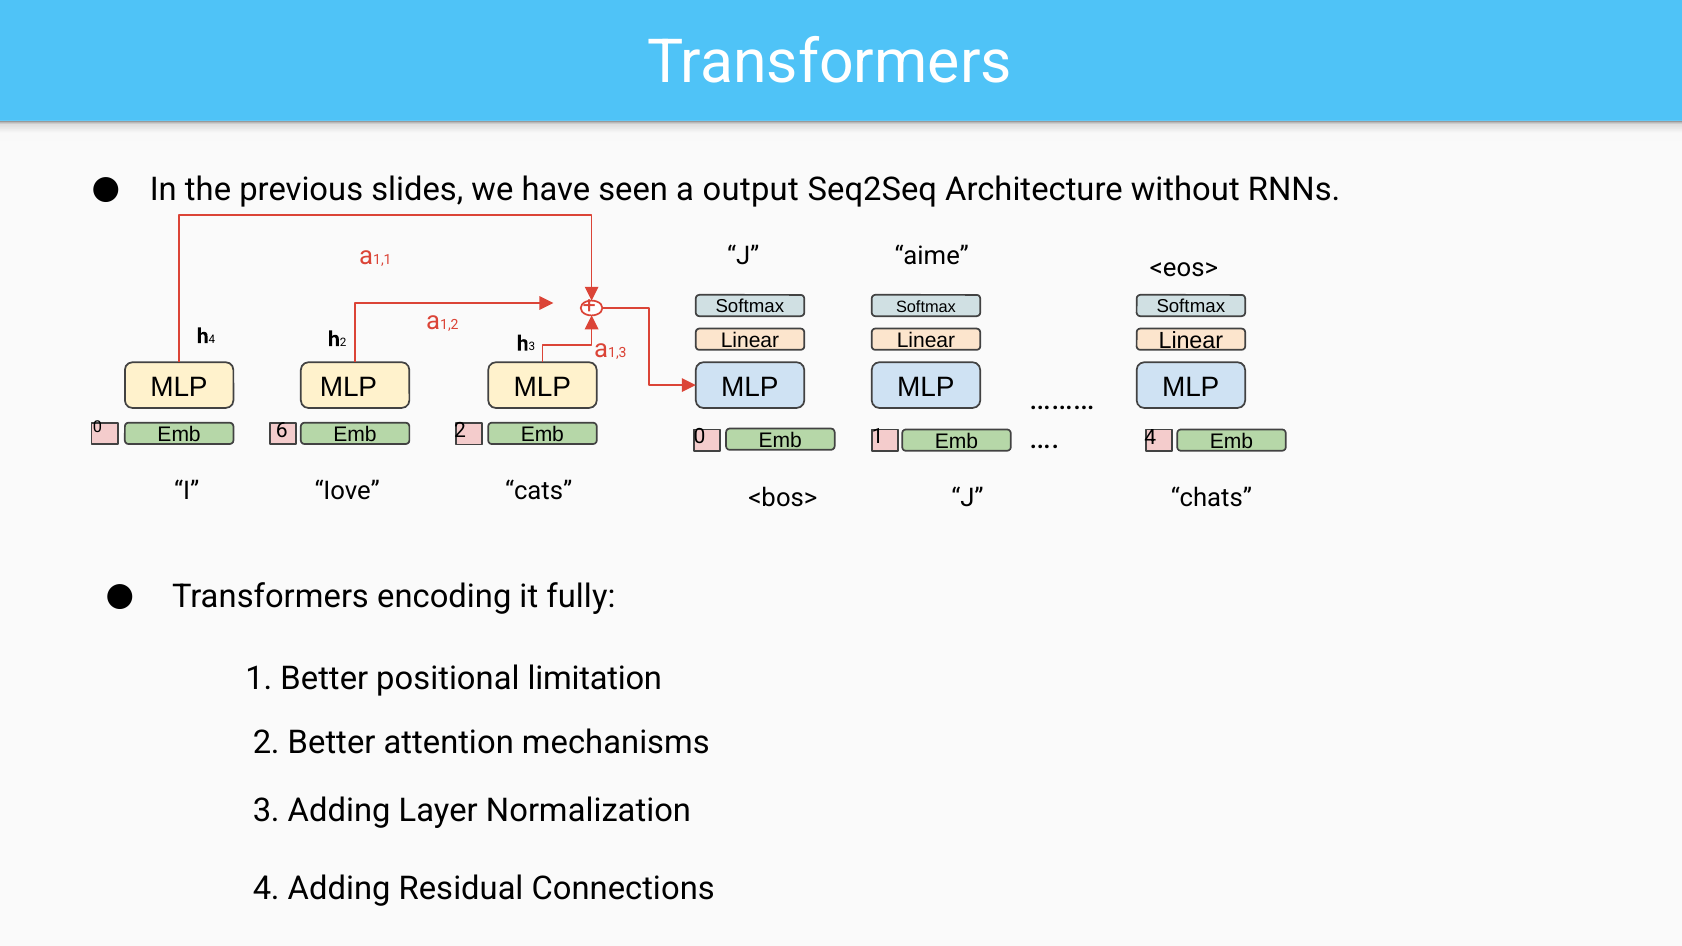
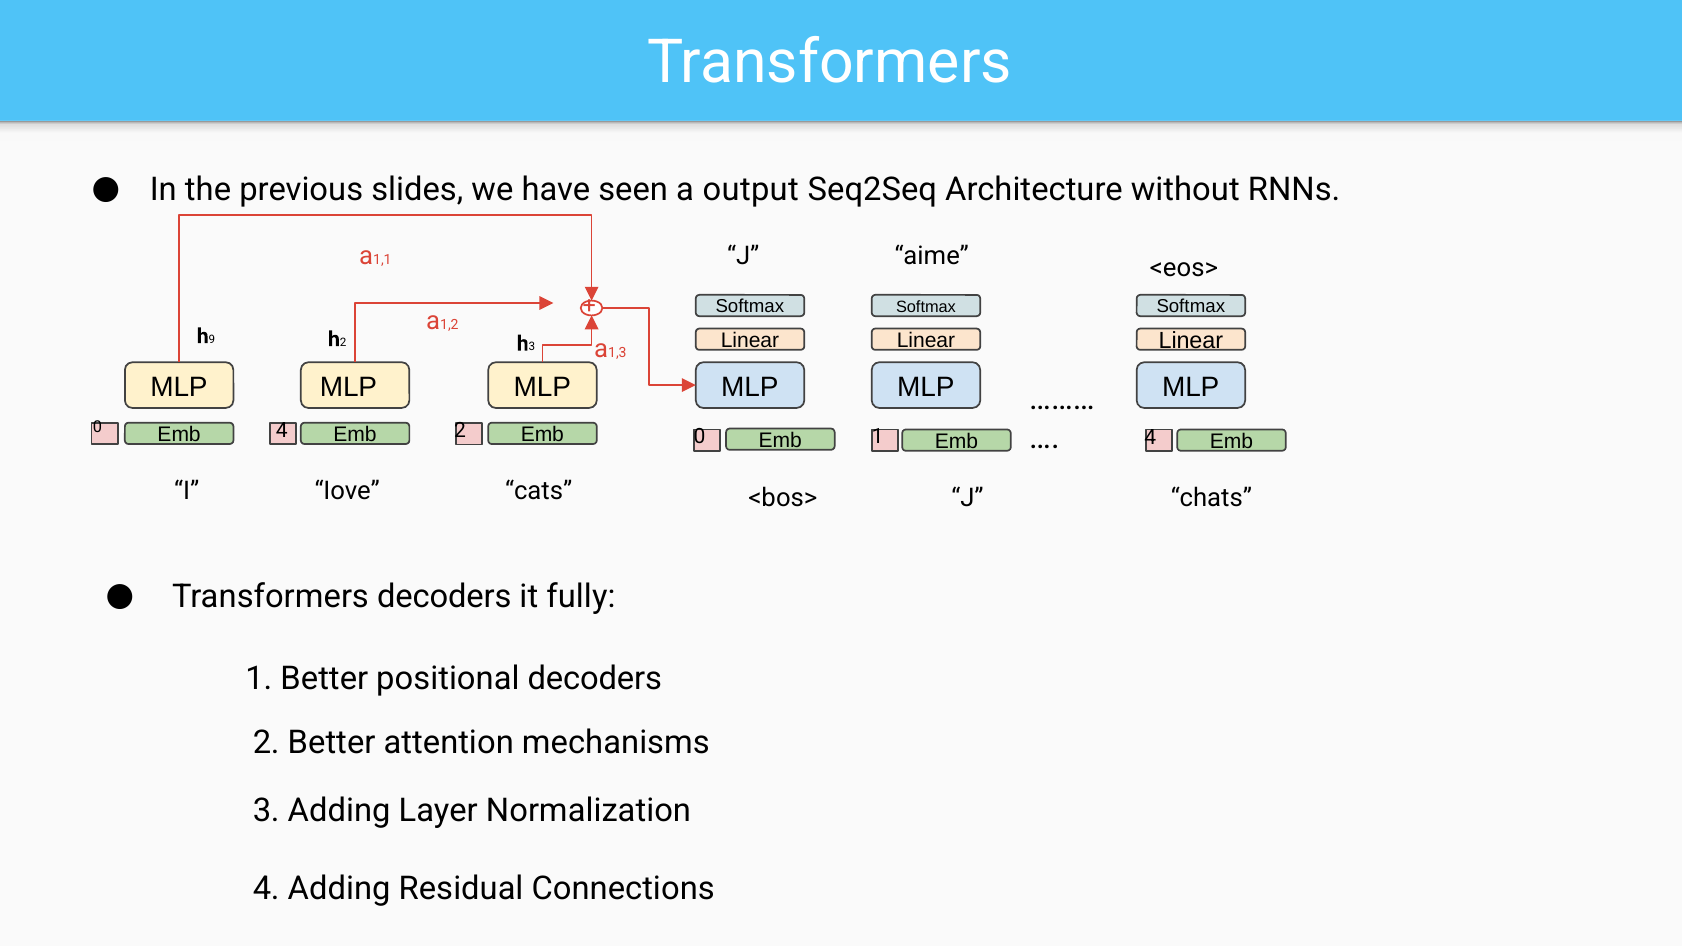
4 at (212, 339): 4 -> 9
0 6: 6 -> 4
Transformers encoding: encoding -> decoders
positional limitation: limitation -> decoders
